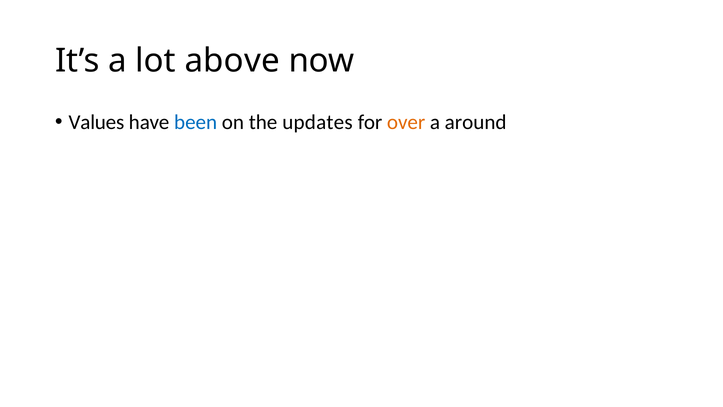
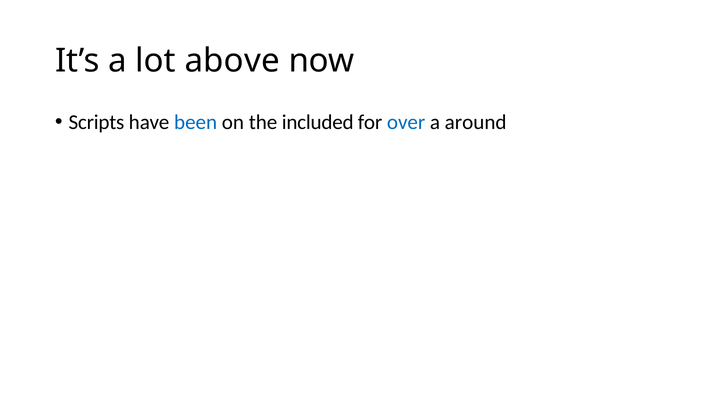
Values: Values -> Scripts
updates: updates -> included
over colour: orange -> blue
